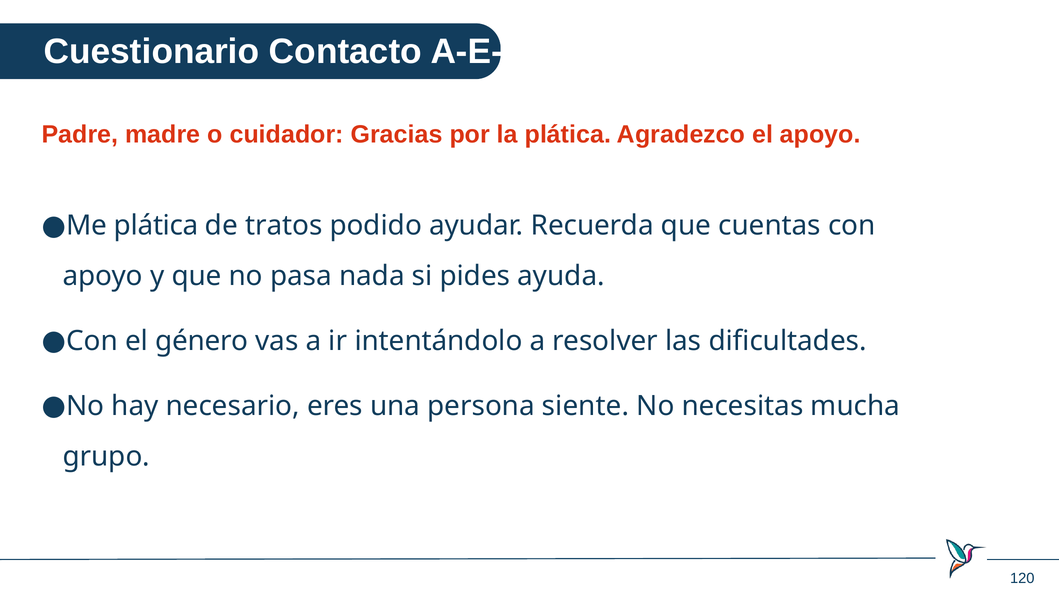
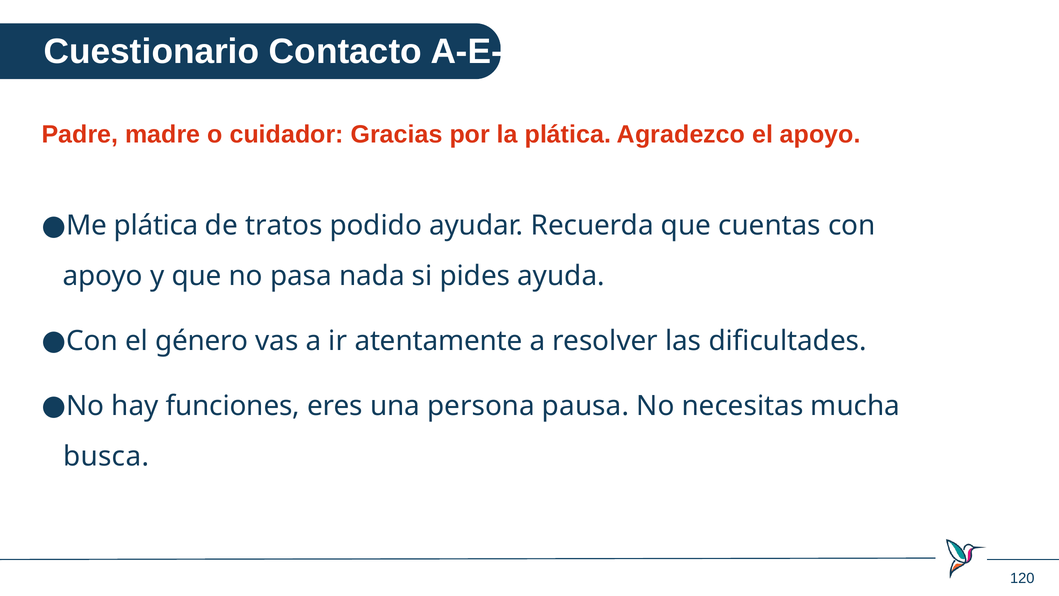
intentándolo: intentándolo -> atentamente
necesario: necesario -> funciones
siente: siente -> pausa
grupo: grupo -> busca
